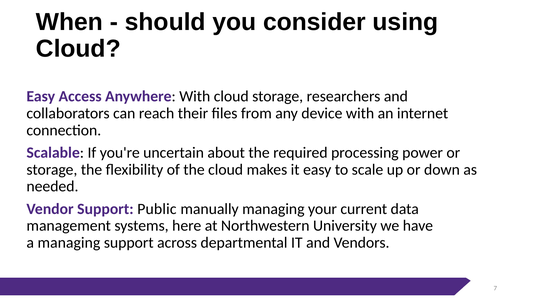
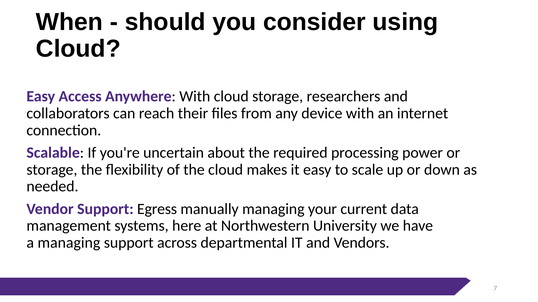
Public: Public -> Egress
